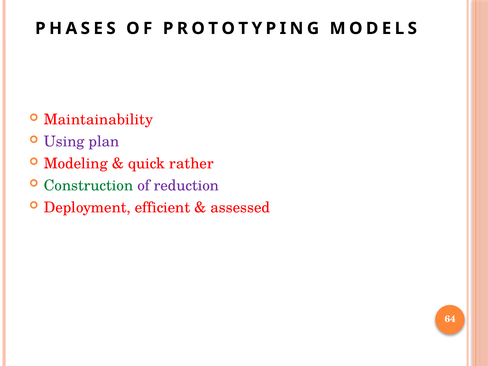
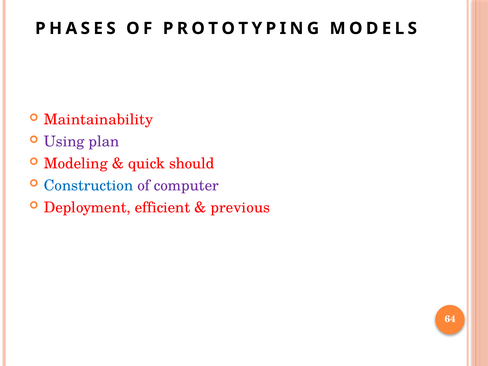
rather: rather -> should
Construction colour: green -> blue
reduction: reduction -> computer
assessed: assessed -> previous
